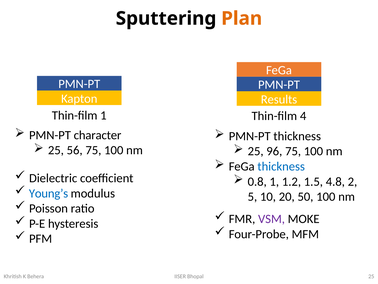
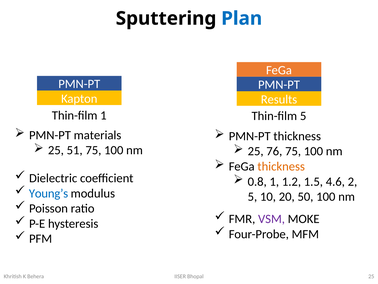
Plan colour: orange -> blue
Thin-film 4: 4 -> 5
character: character -> materials
56: 56 -> 51
96: 96 -> 76
thickness at (281, 166) colour: blue -> orange
4.8: 4.8 -> 4.6
